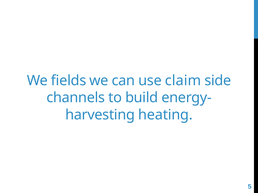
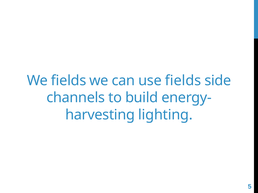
use claim: claim -> fields
heating: heating -> lighting
